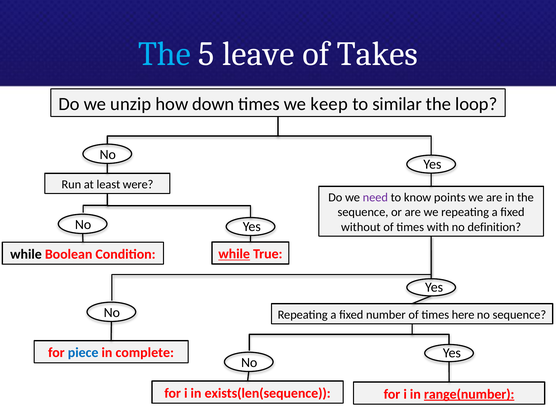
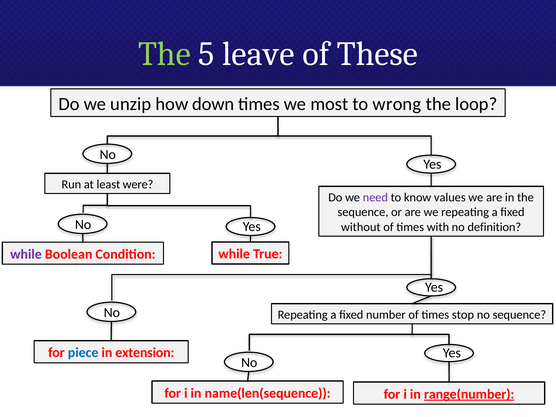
The at (164, 54) colour: light blue -> light green
Takes: Takes -> These
keep: keep -> most
similar: similar -> wrong
points: points -> values
while at (234, 254) underline: present -> none
while at (26, 254) colour: black -> purple
here: here -> stop
complete: complete -> extension
exists(len(sequence: exists(len(sequence -> name(len(sequence
